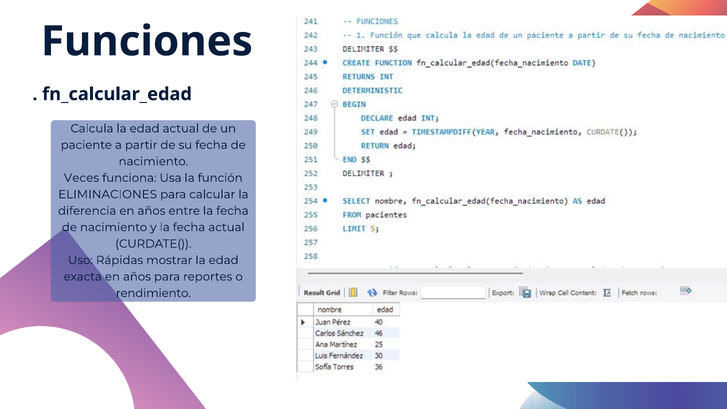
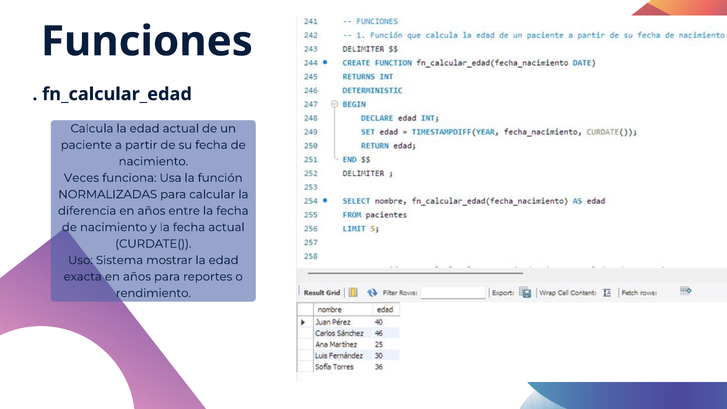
ELIMINACIONES: ELIMINACIONES -> NORMALIZADAS
Rápidas: Rápidas -> Sistema
